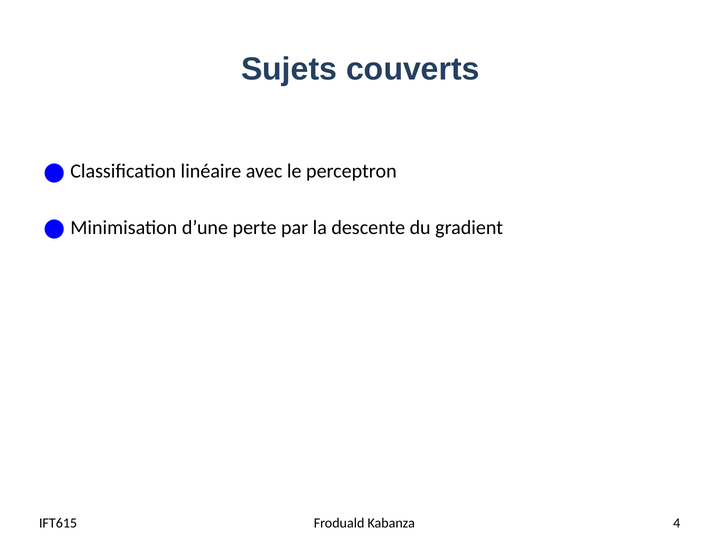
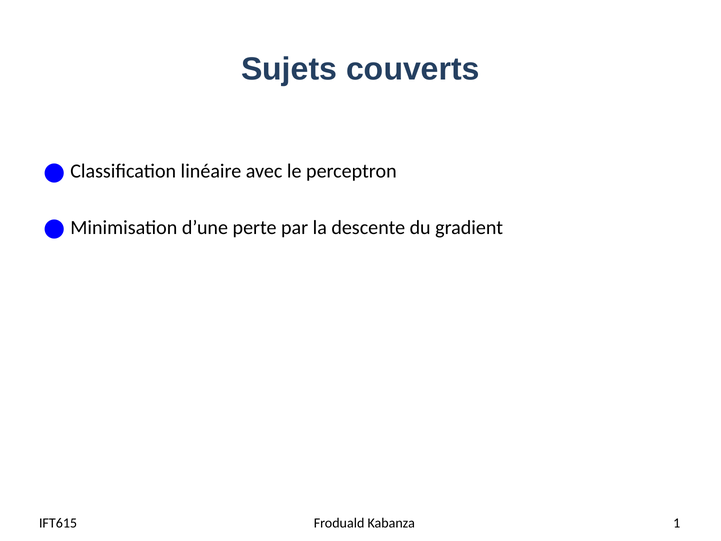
4: 4 -> 1
